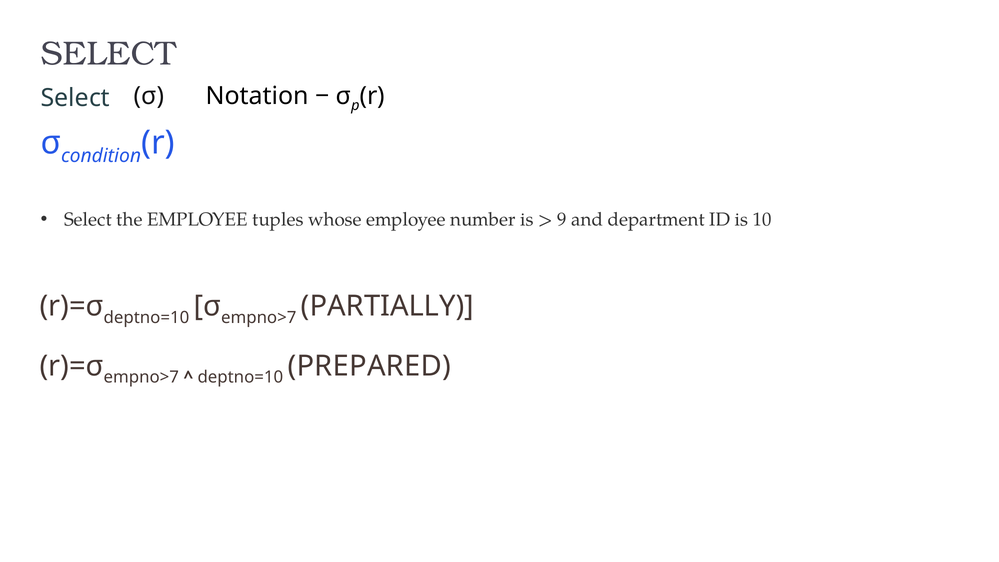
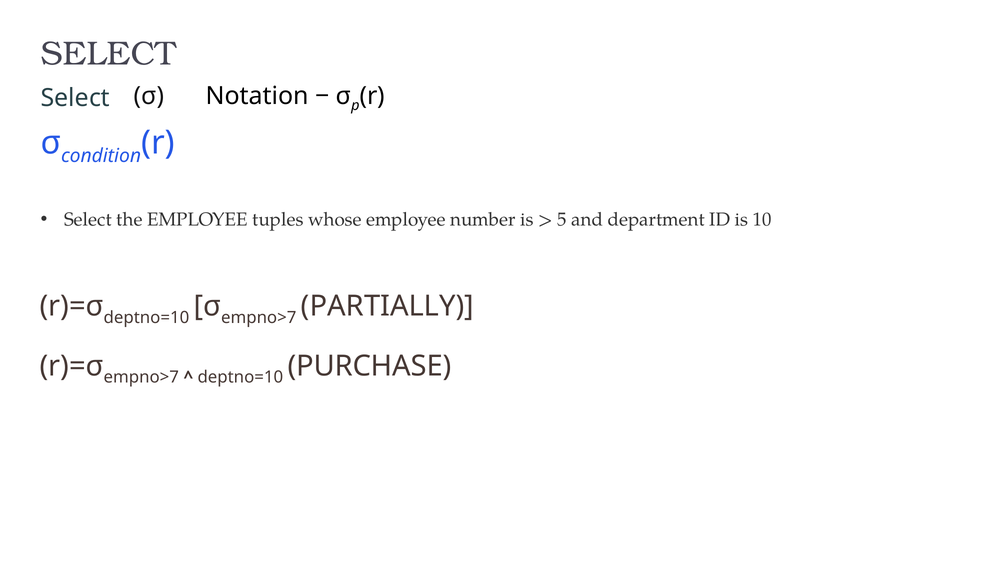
9: 9 -> 5
PREPARED: PREPARED -> PURCHASE
